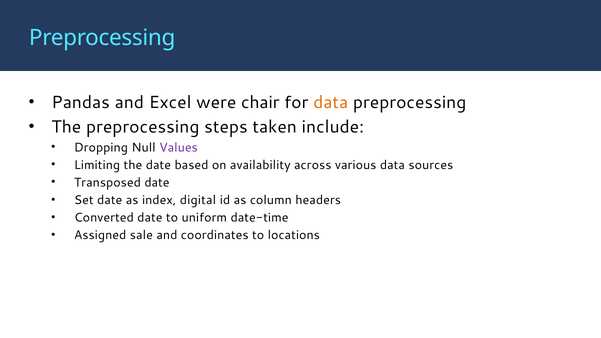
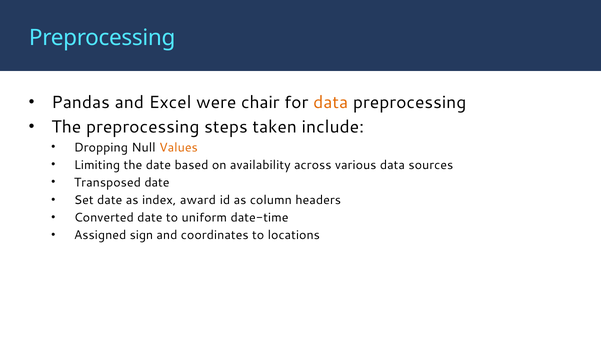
Values colour: purple -> orange
digital: digital -> award
sale: sale -> sign
